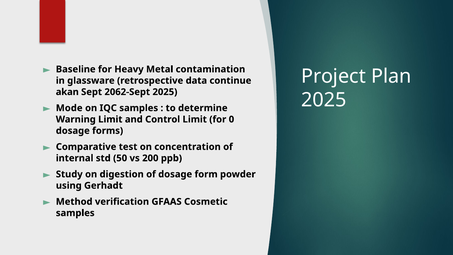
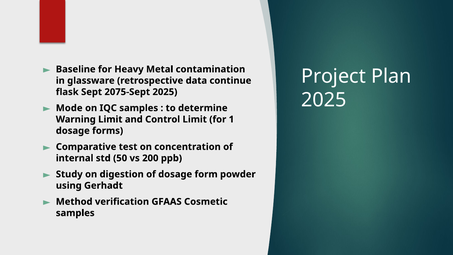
akan: akan -> flask
2062-Sept: 2062-Sept -> 2075-Sept
0: 0 -> 1
